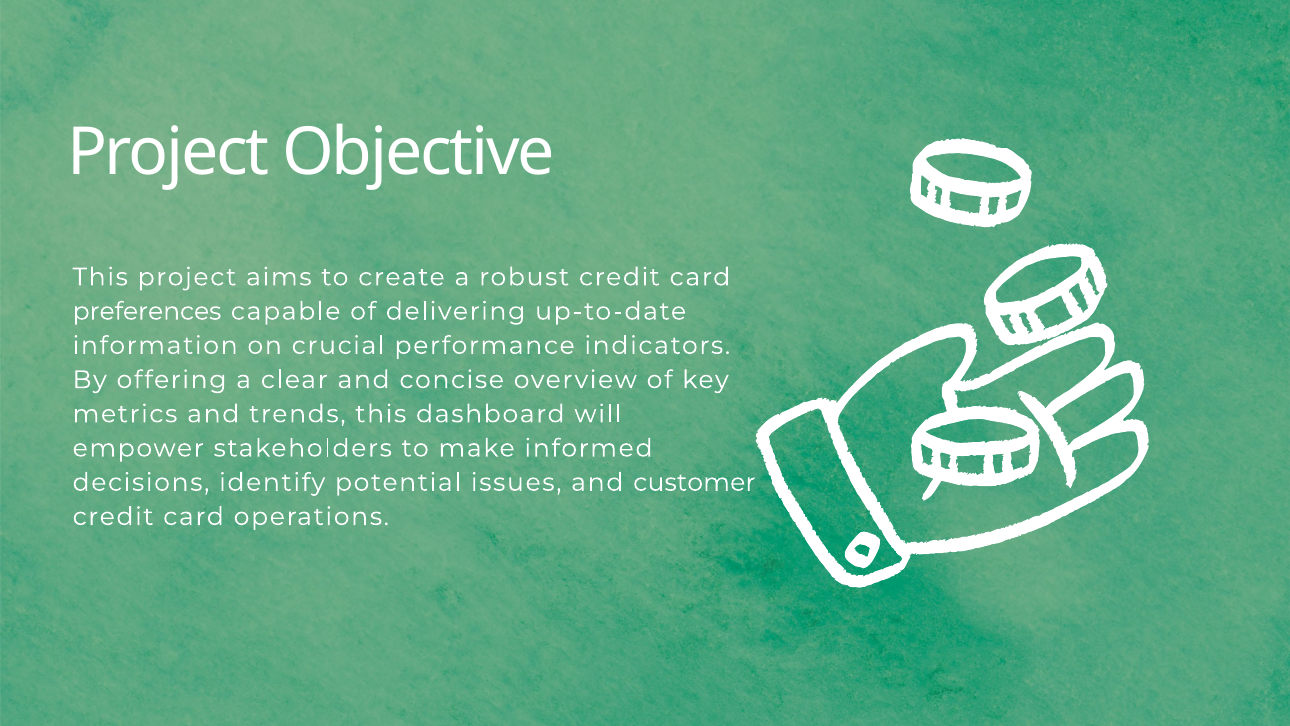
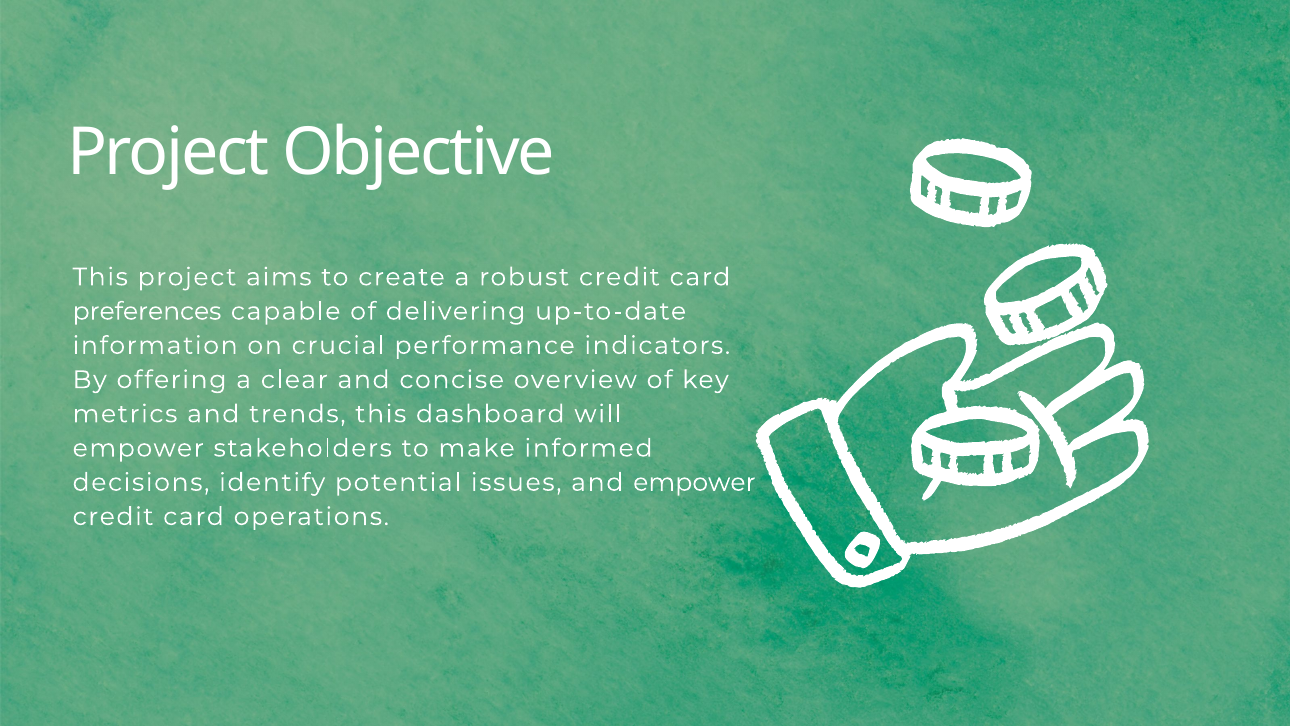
and customer: customer -> empower
